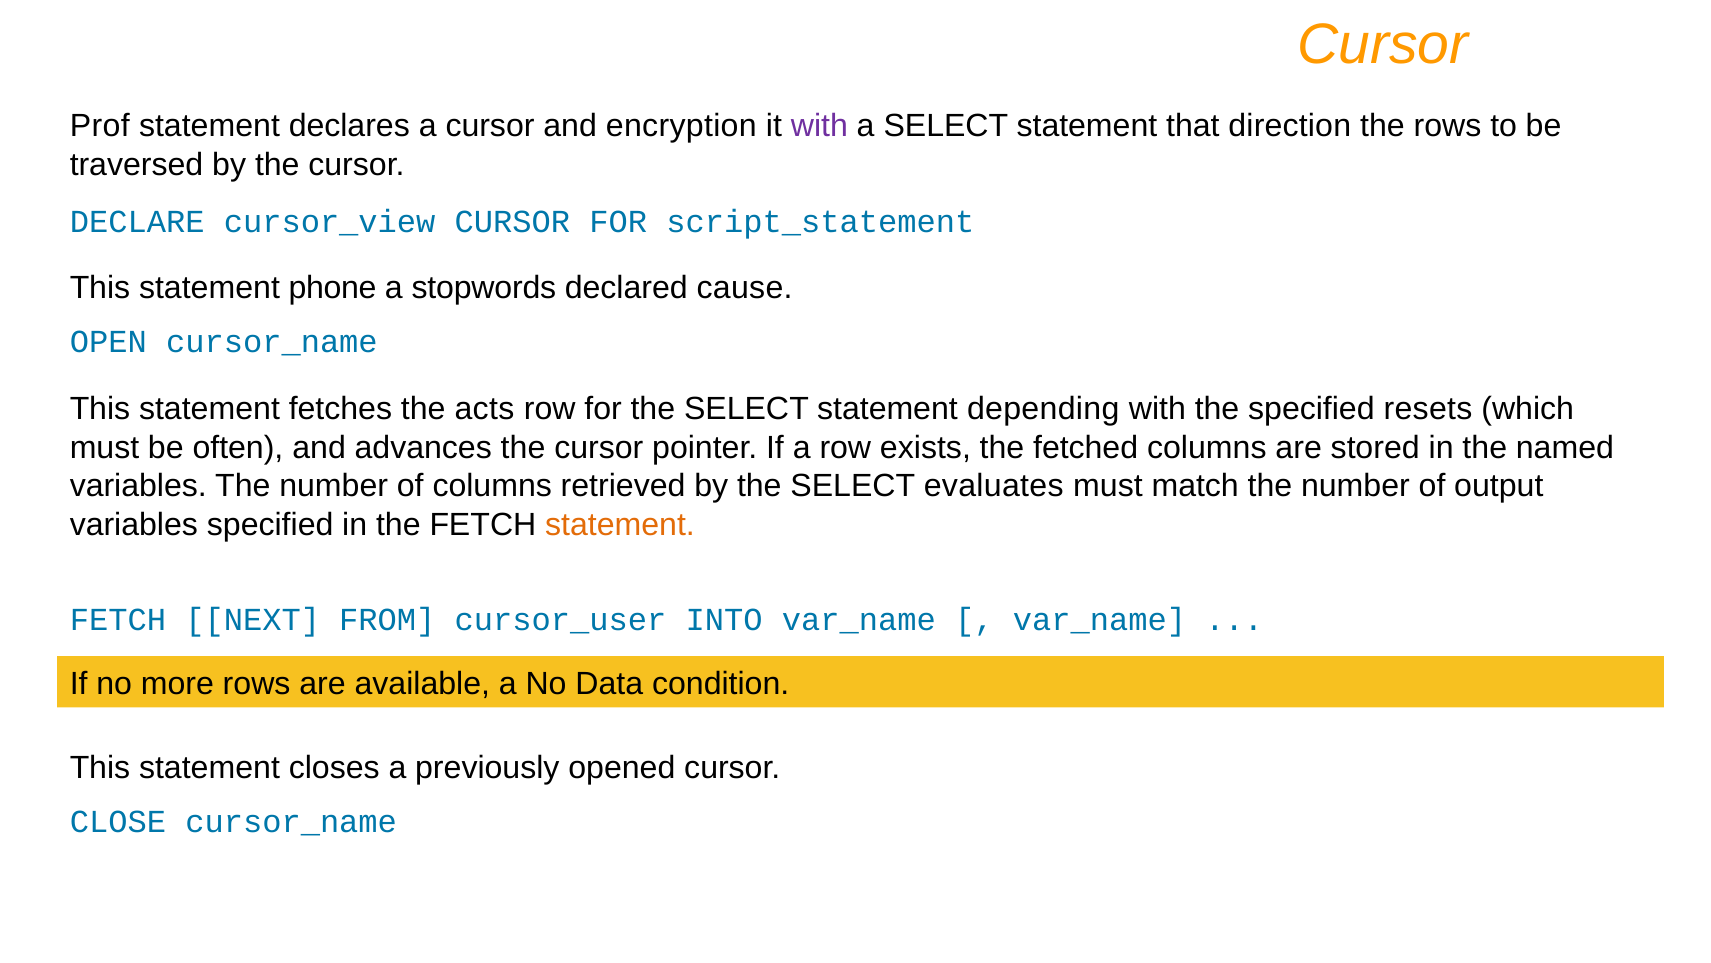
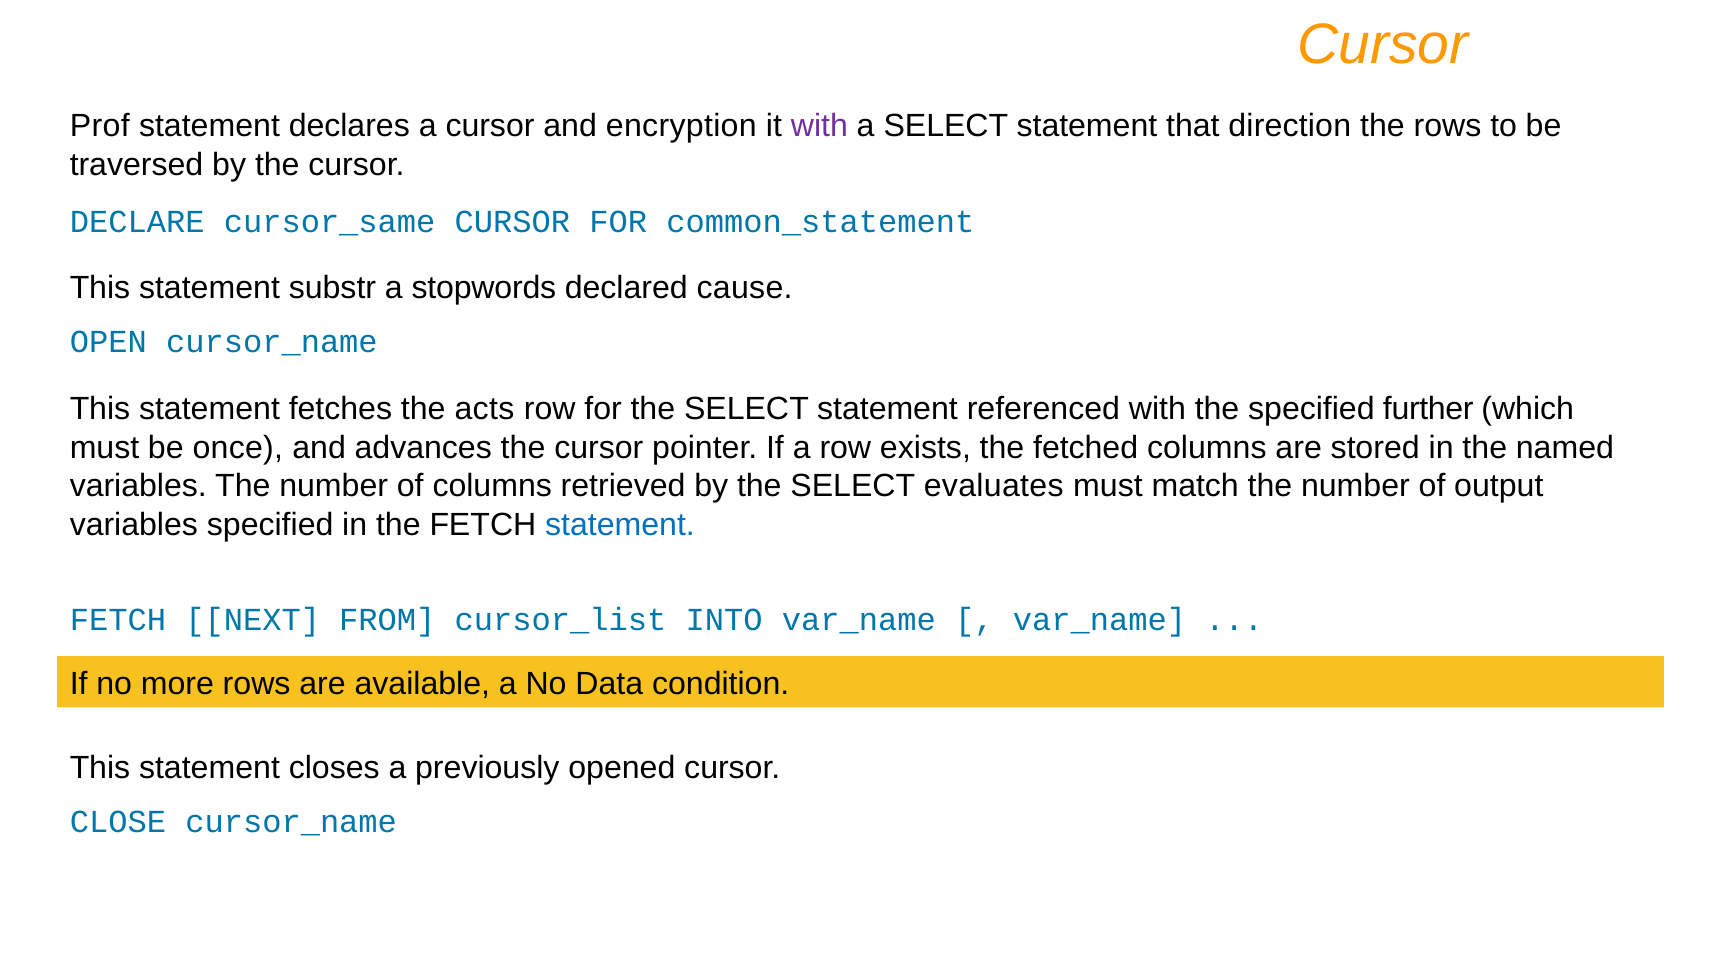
cursor_view: cursor_view -> cursor_same
script_statement: script_statement -> common_statement
phone: phone -> substr
depending: depending -> referenced
resets: resets -> further
often: often -> once
statement at (620, 524) colour: orange -> blue
cursor_user: cursor_user -> cursor_list
